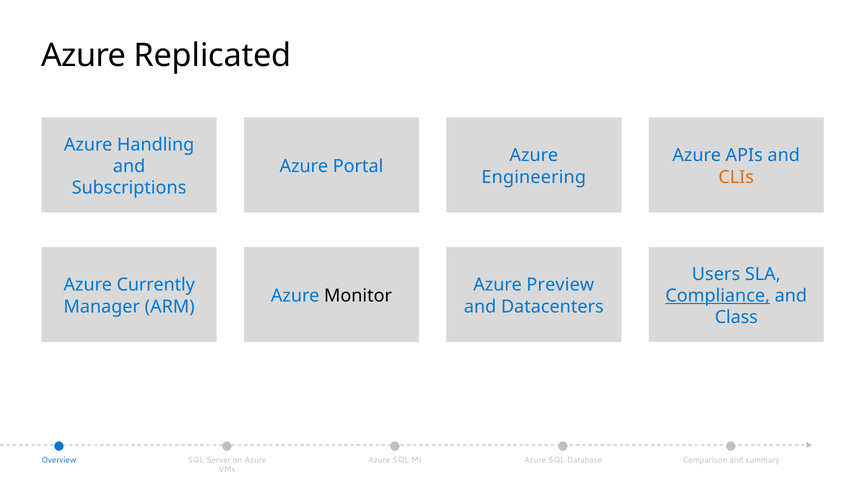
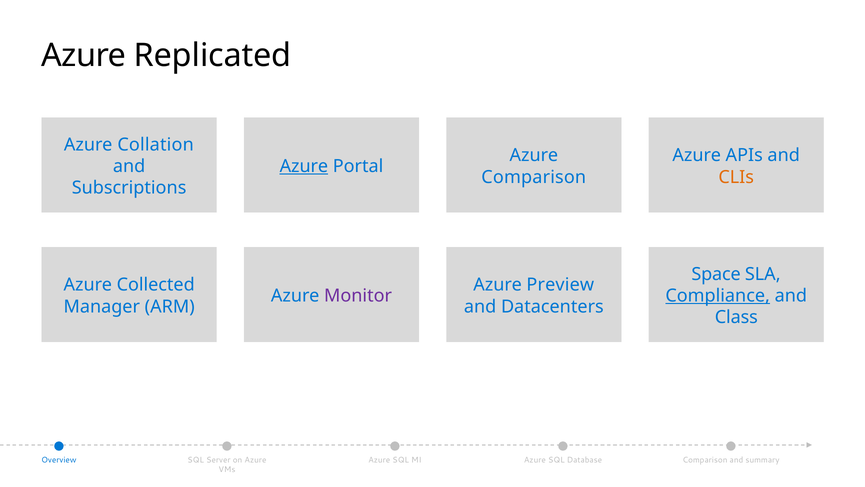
Handling: Handling -> Collation
Azure at (304, 166) underline: none -> present
Engineering at (534, 177): Engineering -> Comparison
Users: Users -> Space
Currently: Currently -> Collected
Monitor colour: black -> purple
